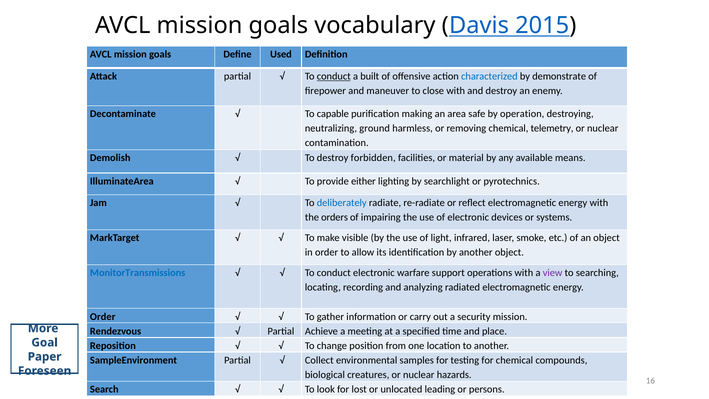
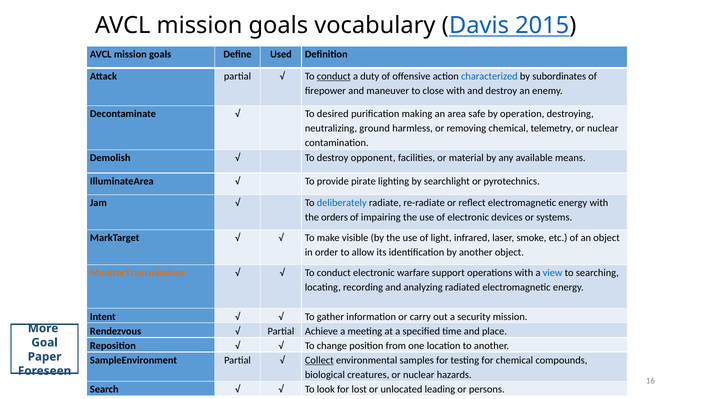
built: built -> duty
demonstrate: demonstrate -> subordinates
capable: capable -> desired
forbidden: forbidden -> opponent
either: either -> pirate
MonitorTransmissions colour: blue -> orange
view colour: purple -> blue
Order at (103, 317): Order -> Intent
Collect underline: none -> present
